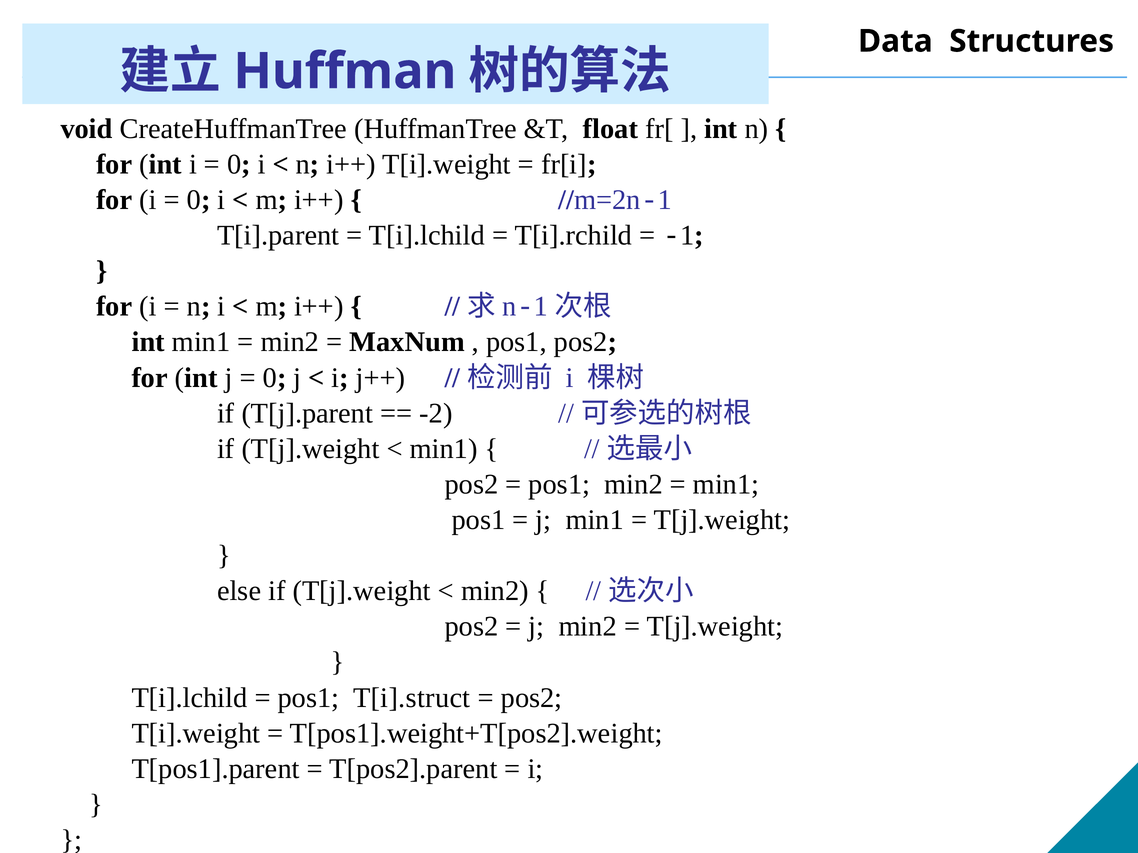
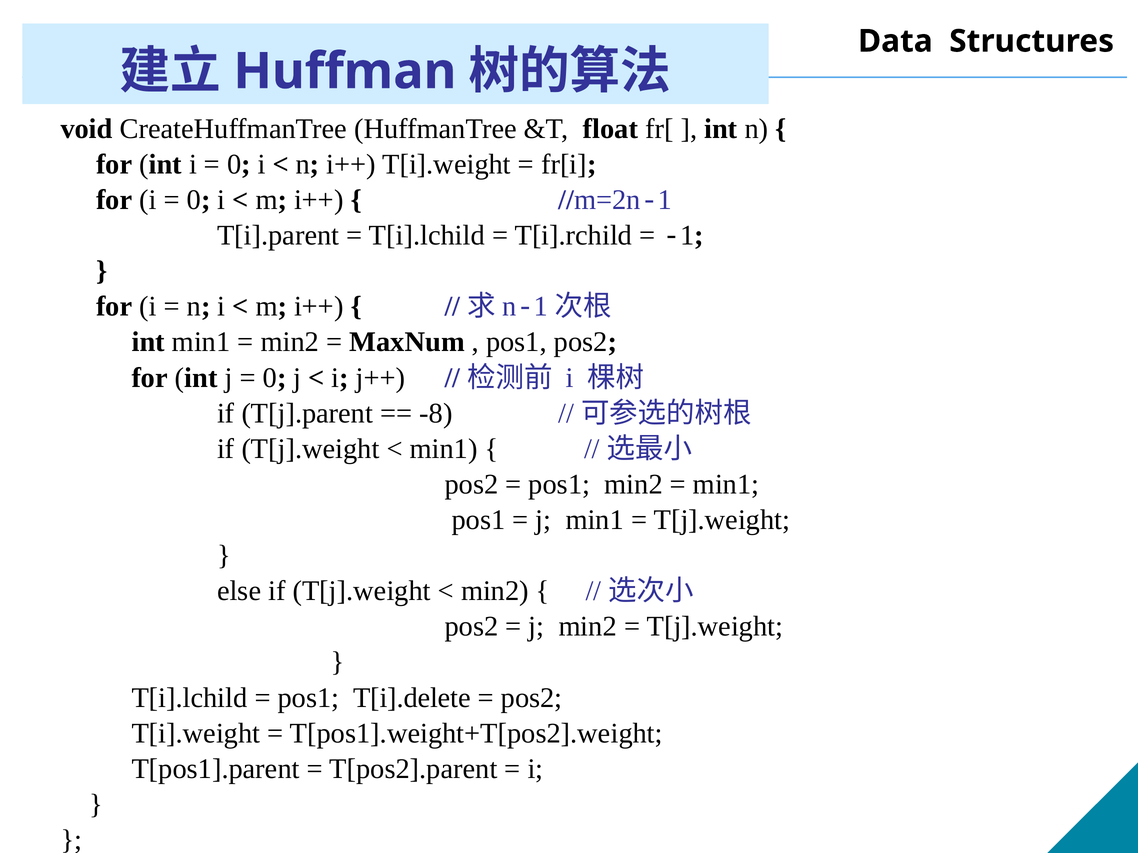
-2: -2 -> -8
T[i].struct: T[i].struct -> T[i].delete
